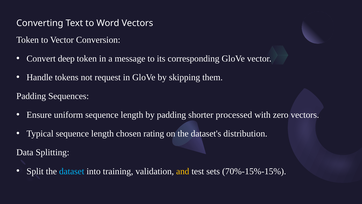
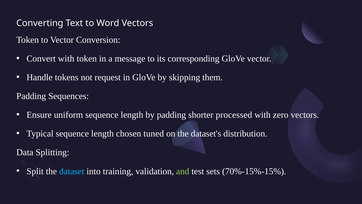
Convert deep: deep -> with
rating: rating -> tuned
and colour: yellow -> light green
